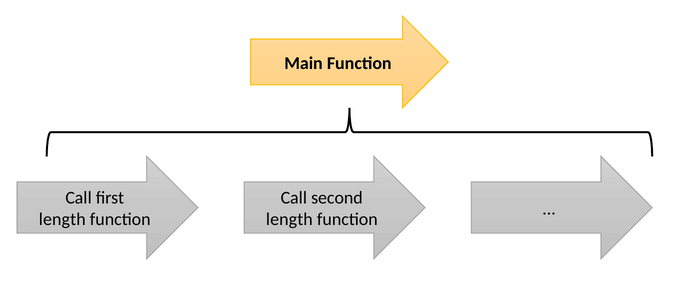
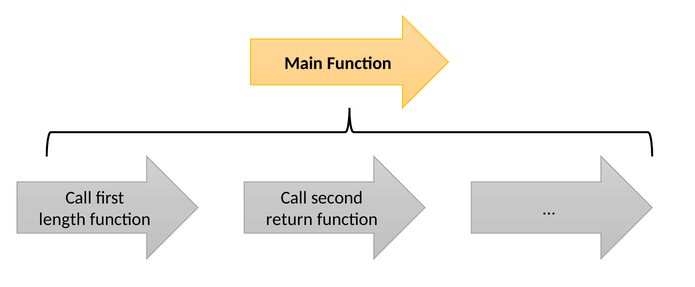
length at (289, 220): length -> return
